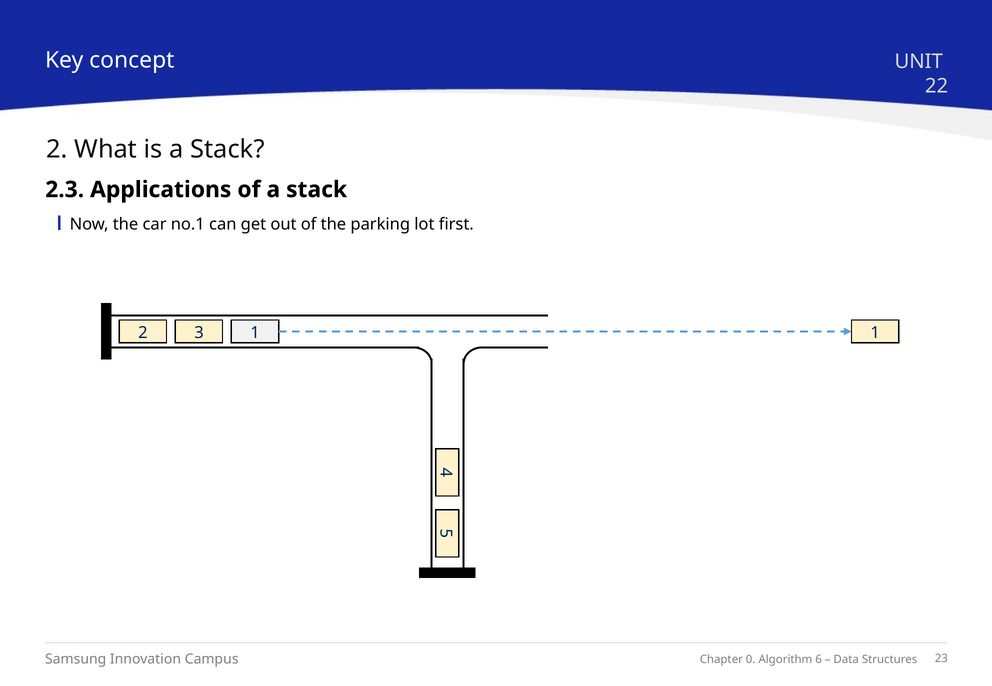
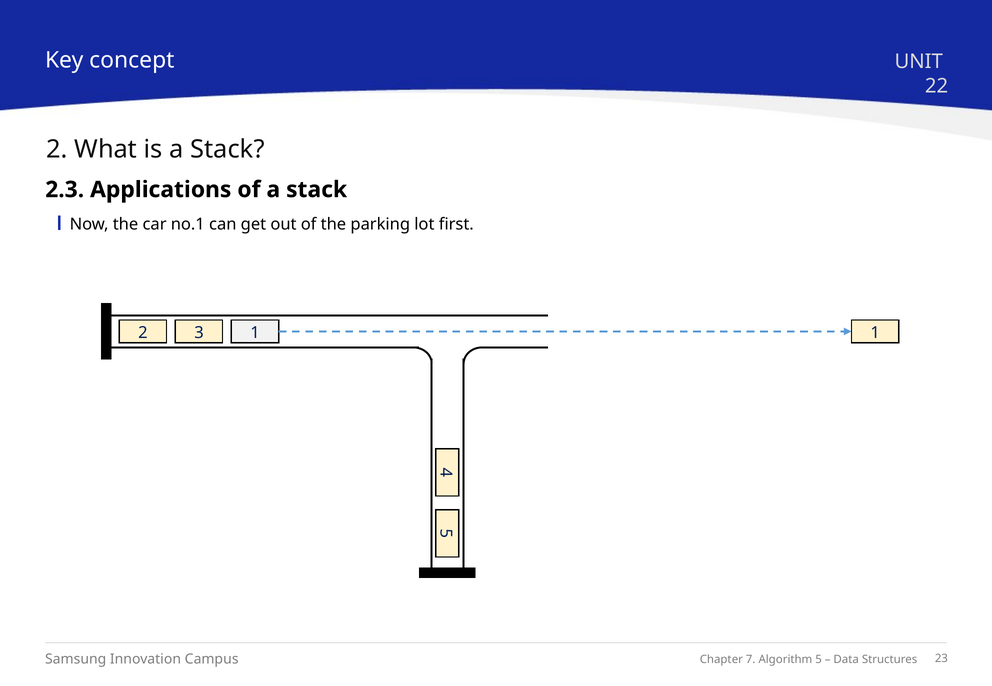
0: 0 -> 7
6 at (819, 660): 6 -> 5
